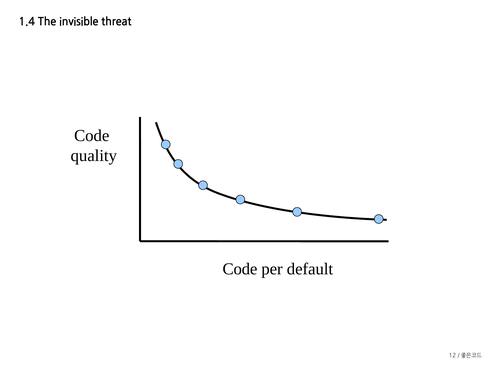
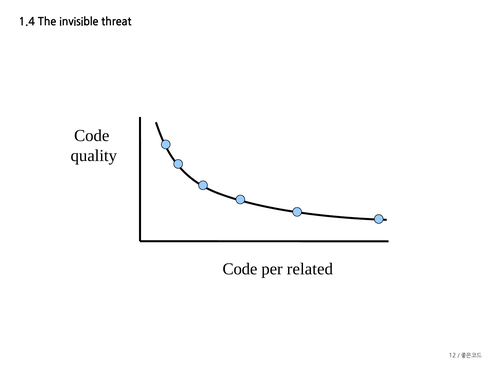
default: default -> related
